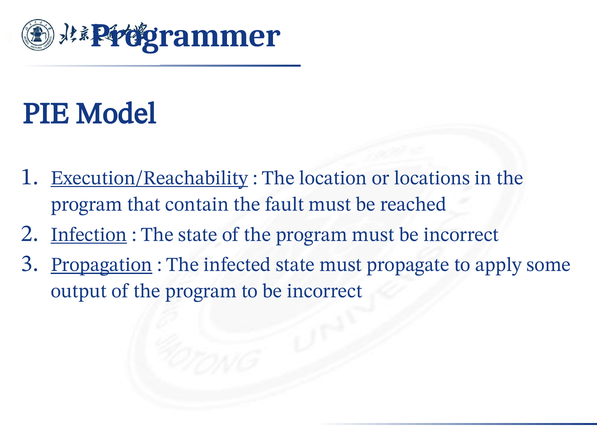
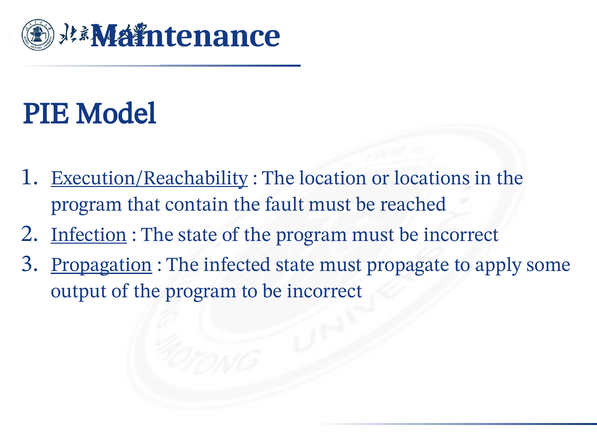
Programmer: Programmer -> Maintenance
